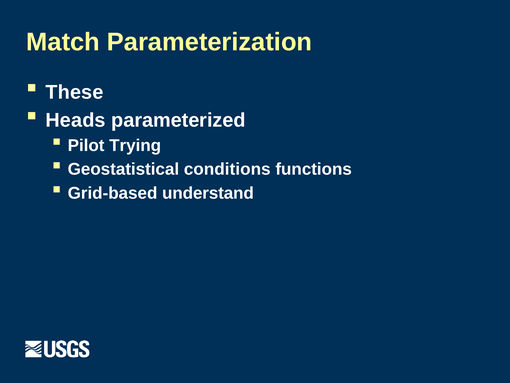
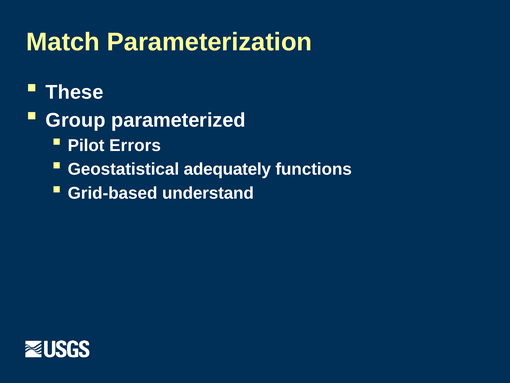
Heads: Heads -> Group
Trying: Trying -> Errors
conditions: conditions -> adequately
